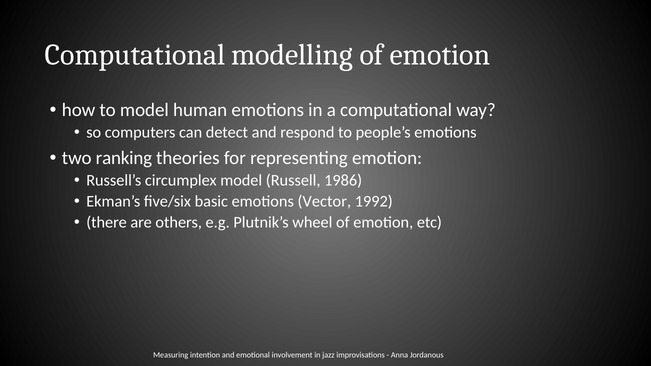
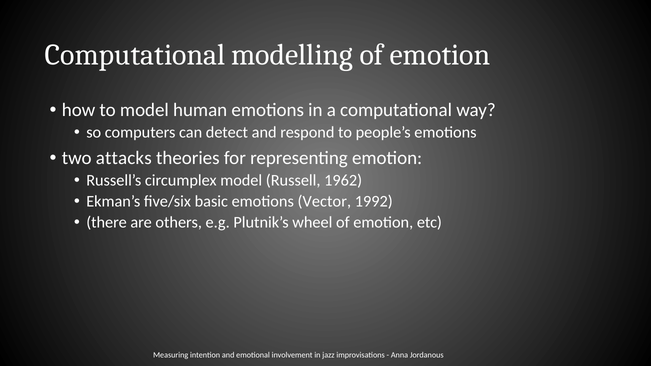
ranking: ranking -> attacks
1986: 1986 -> 1962
